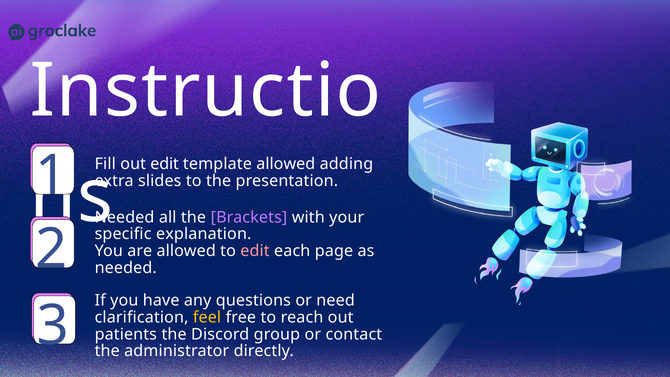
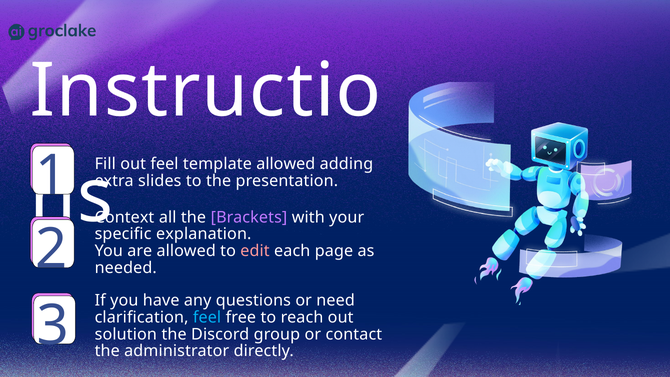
out edit: edit -> feel
Needed at (124, 217): Needed -> Context
feel at (207, 317) colour: yellow -> light blue
patients: patients -> solution
